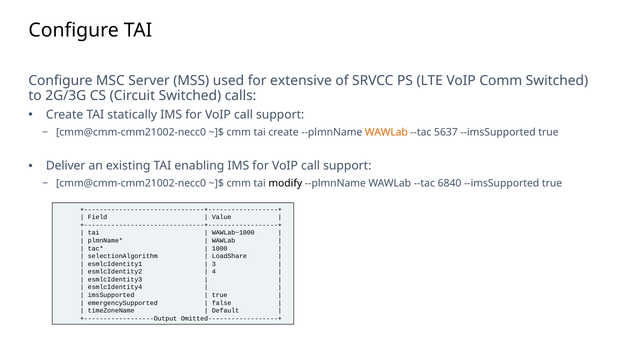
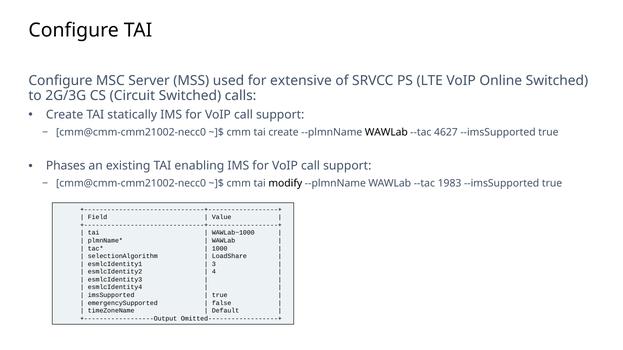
Comm: Comm -> Online
WAWLab at (386, 132) colour: orange -> black
5637: 5637 -> 4627
Deliver: Deliver -> Phases
6840: 6840 -> 1983
